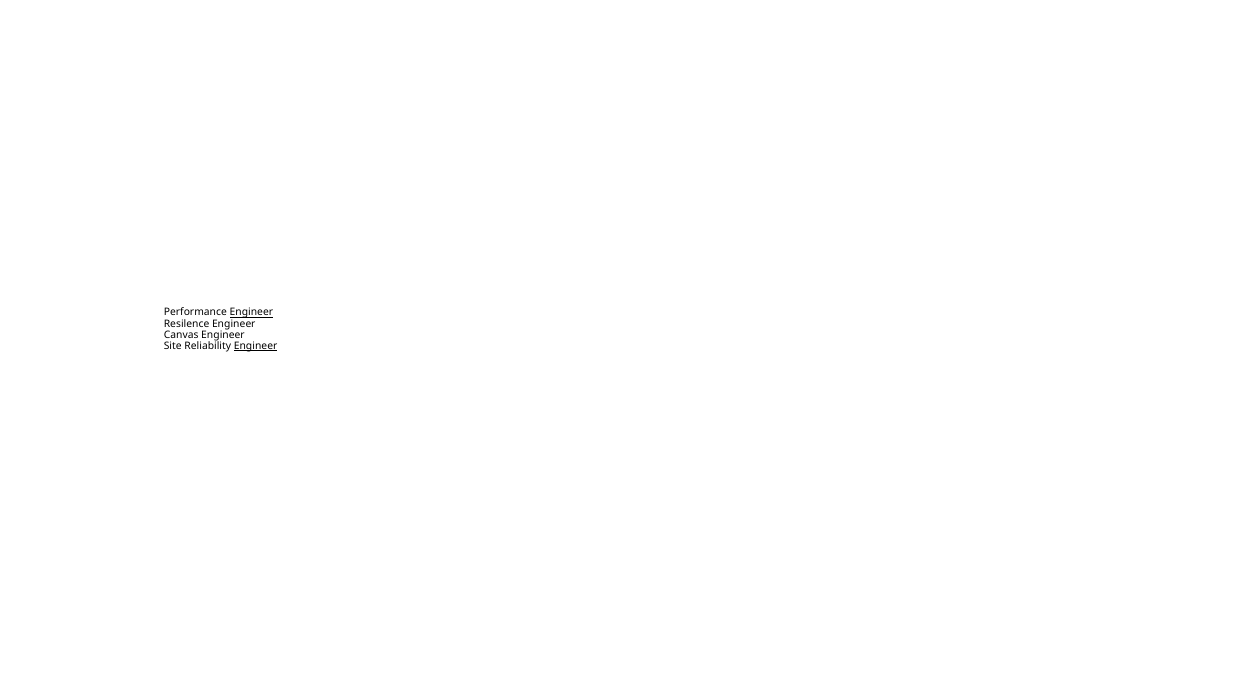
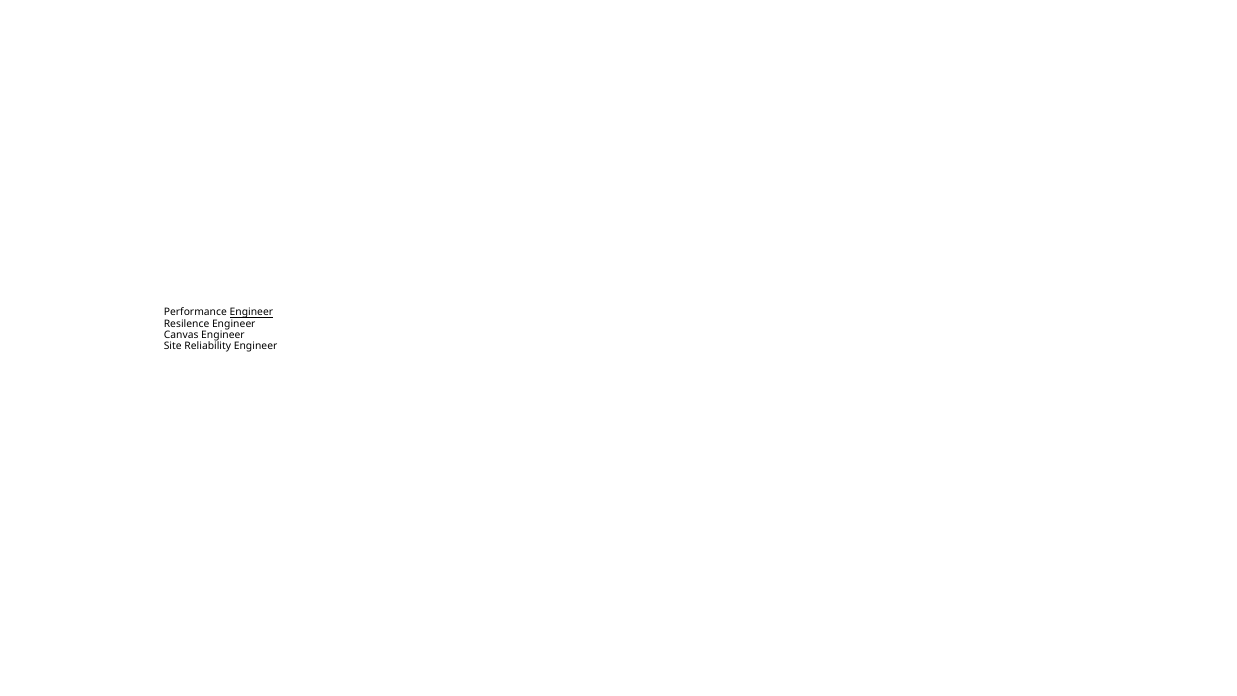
Engineer at (256, 346) underline: present -> none
